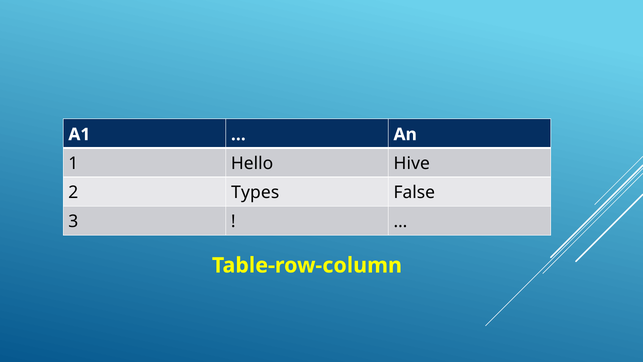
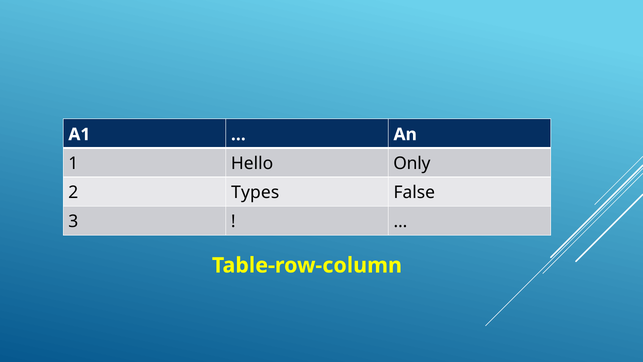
Hive: Hive -> Only
